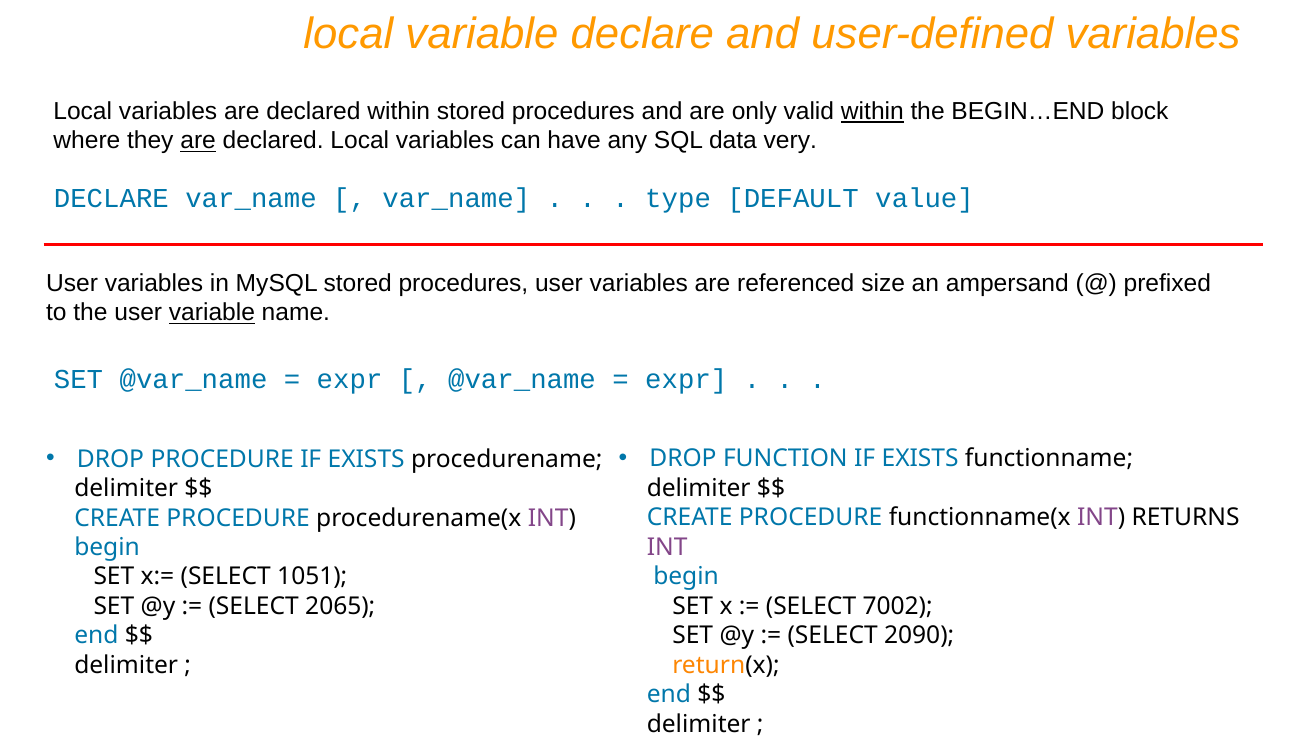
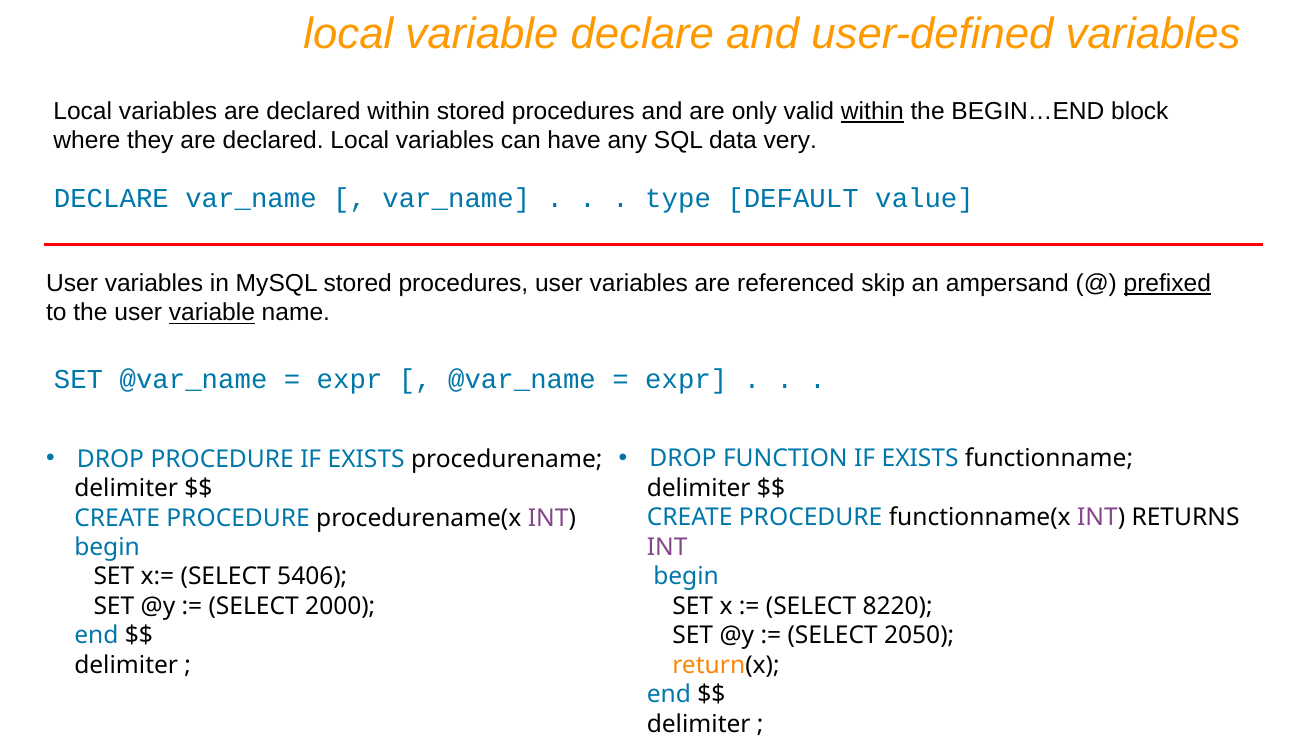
are at (198, 141) underline: present -> none
size: size -> skip
prefixed underline: none -> present
1051: 1051 -> 5406
7002: 7002 -> 8220
2065: 2065 -> 2000
2090: 2090 -> 2050
